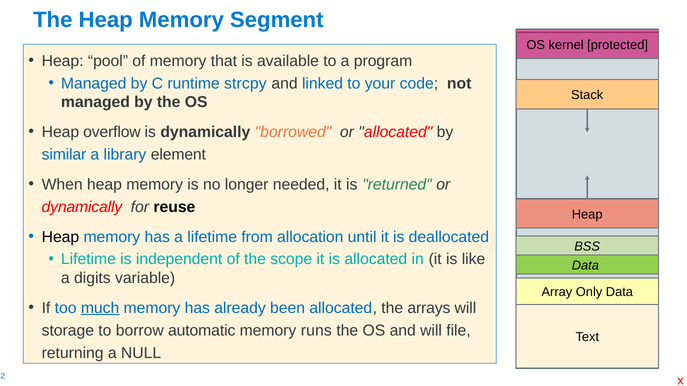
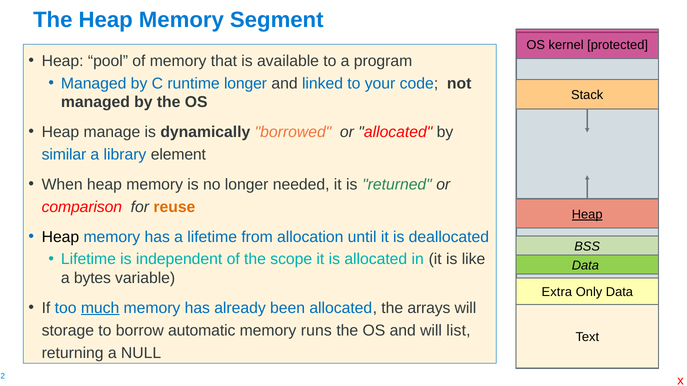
runtime strcpy: strcpy -> longer
overflow: overflow -> manage
dynamically at (82, 207): dynamically -> comparison
reuse colour: black -> orange
Heap at (587, 215) underline: none -> present
digits: digits -> bytes
Array: Array -> Extra
file: file -> list
